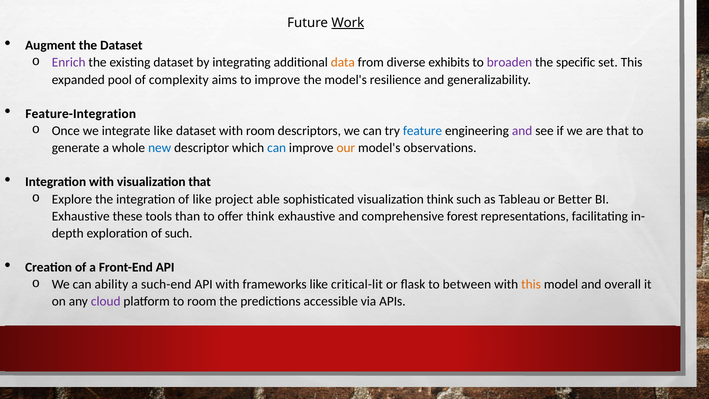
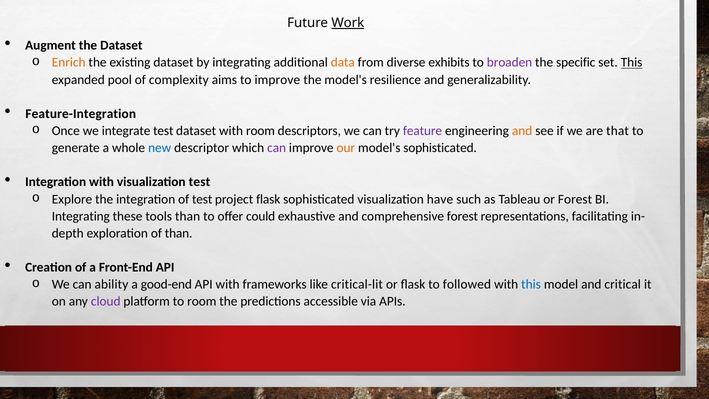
Enrich colour: purple -> orange
This at (632, 63) underline: none -> present
integrate like: like -> test
feature colour: blue -> purple
and at (522, 131) colour: purple -> orange
can at (277, 148) colour: blue -> purple
model's observations: observations -> sophisticated
visualization that: that -> test
of like: like -> test
project able: able -> flask
visualization think: think -> have
or Better: Better -> Forest
Exhaustive at (81, 216): Exhaustive -> Integrating
offer think: think -> could
of such: such -> than
such-end: such-end -> good-end
between: between -> followed
this at (531, 284) colour: orange -> blue
overall: overall -> critical
